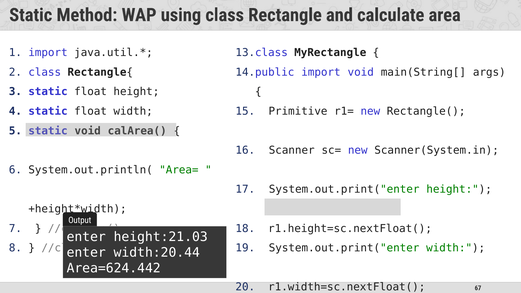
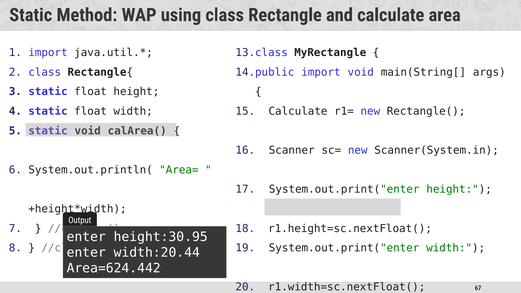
Primitive at (298, 111): Primitive -> Calculate
height:21.03: height:21.03 -> height:30.95
